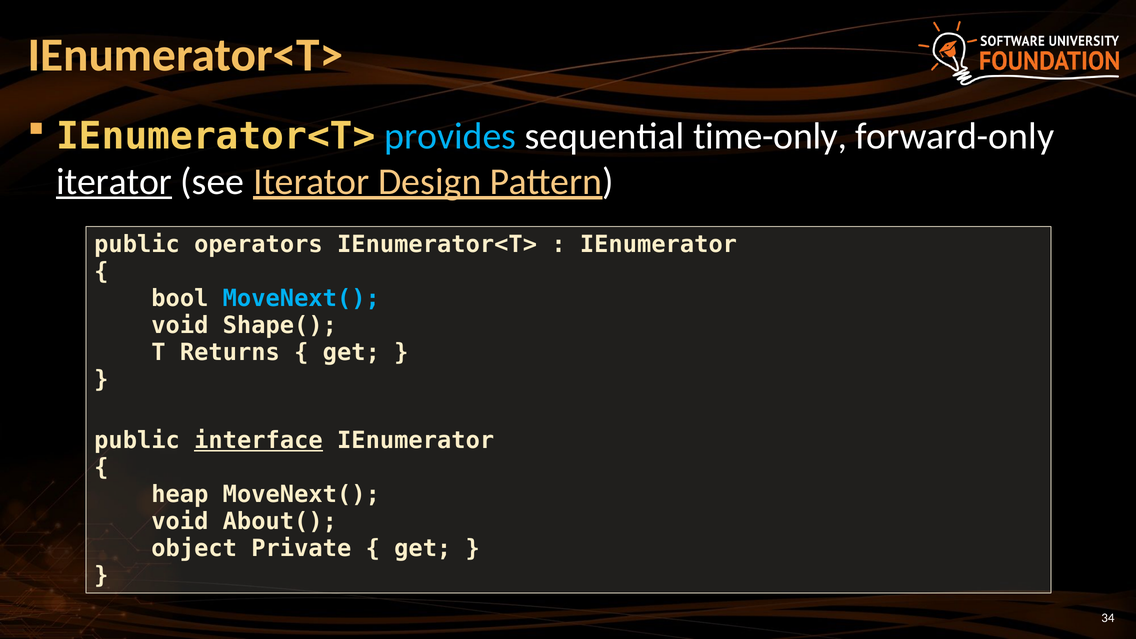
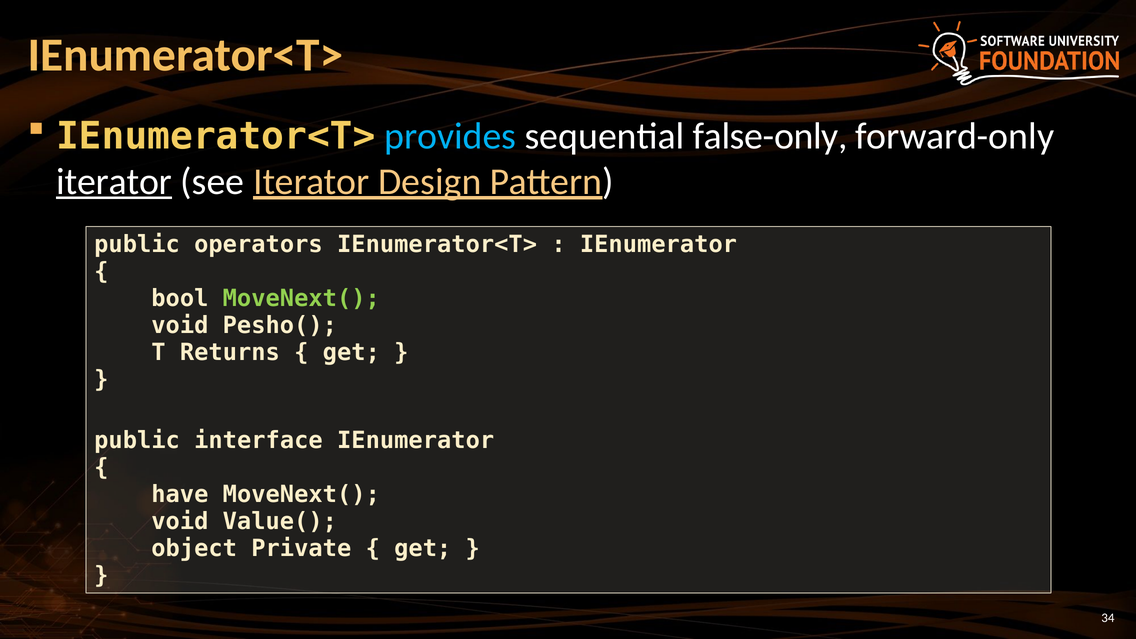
time-only: time-only -> false-only
MoveNext( at (301, 298) colour: light blue -> light green
Shape(: Shape( -> Pesho(
interface underline: present -> none
heap: heap -> have
About(: About( -> Value(
